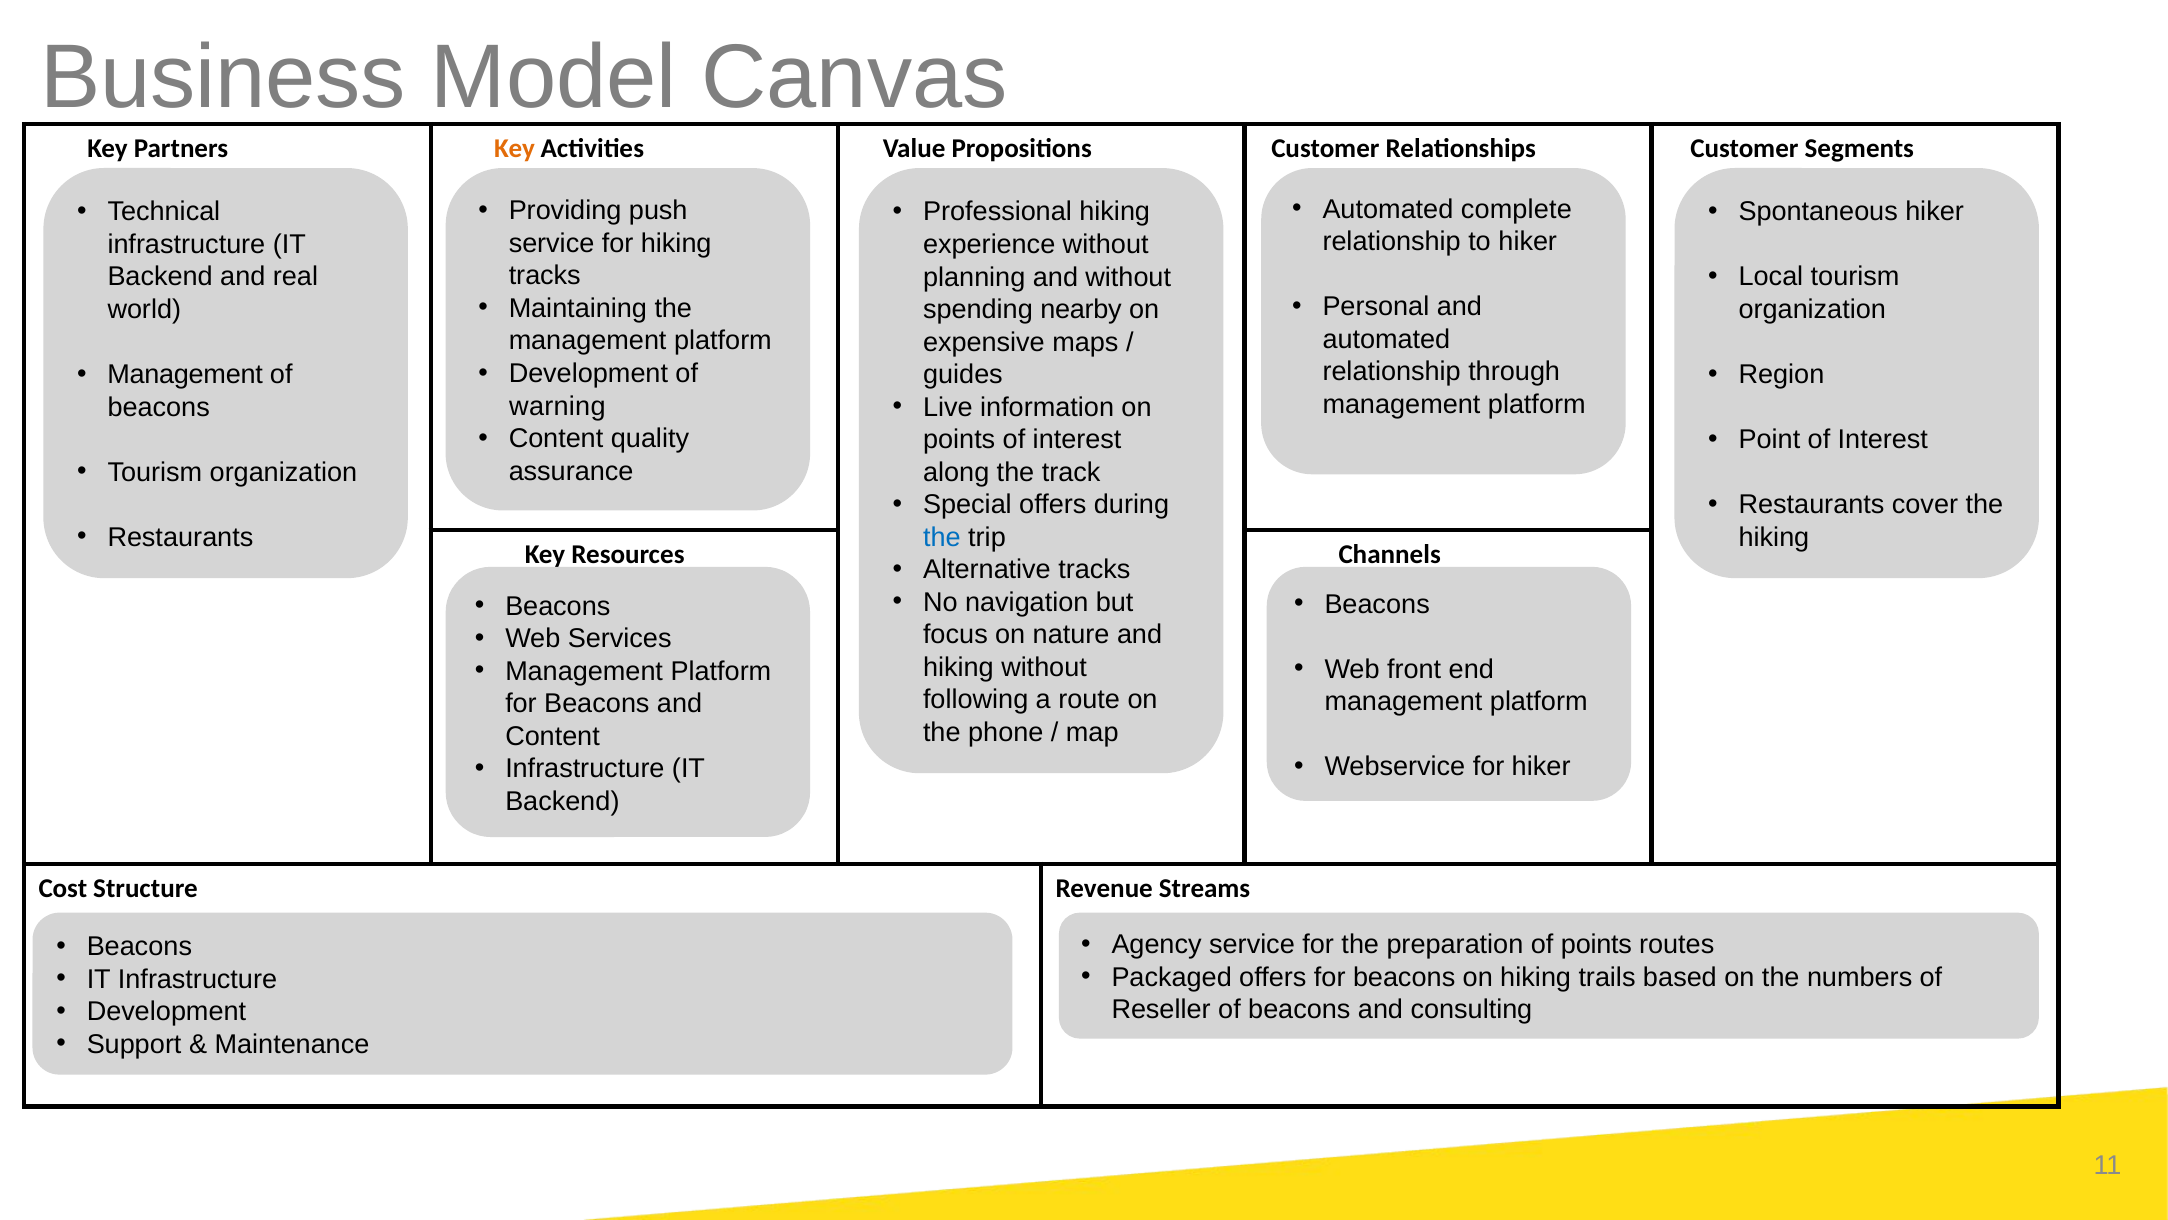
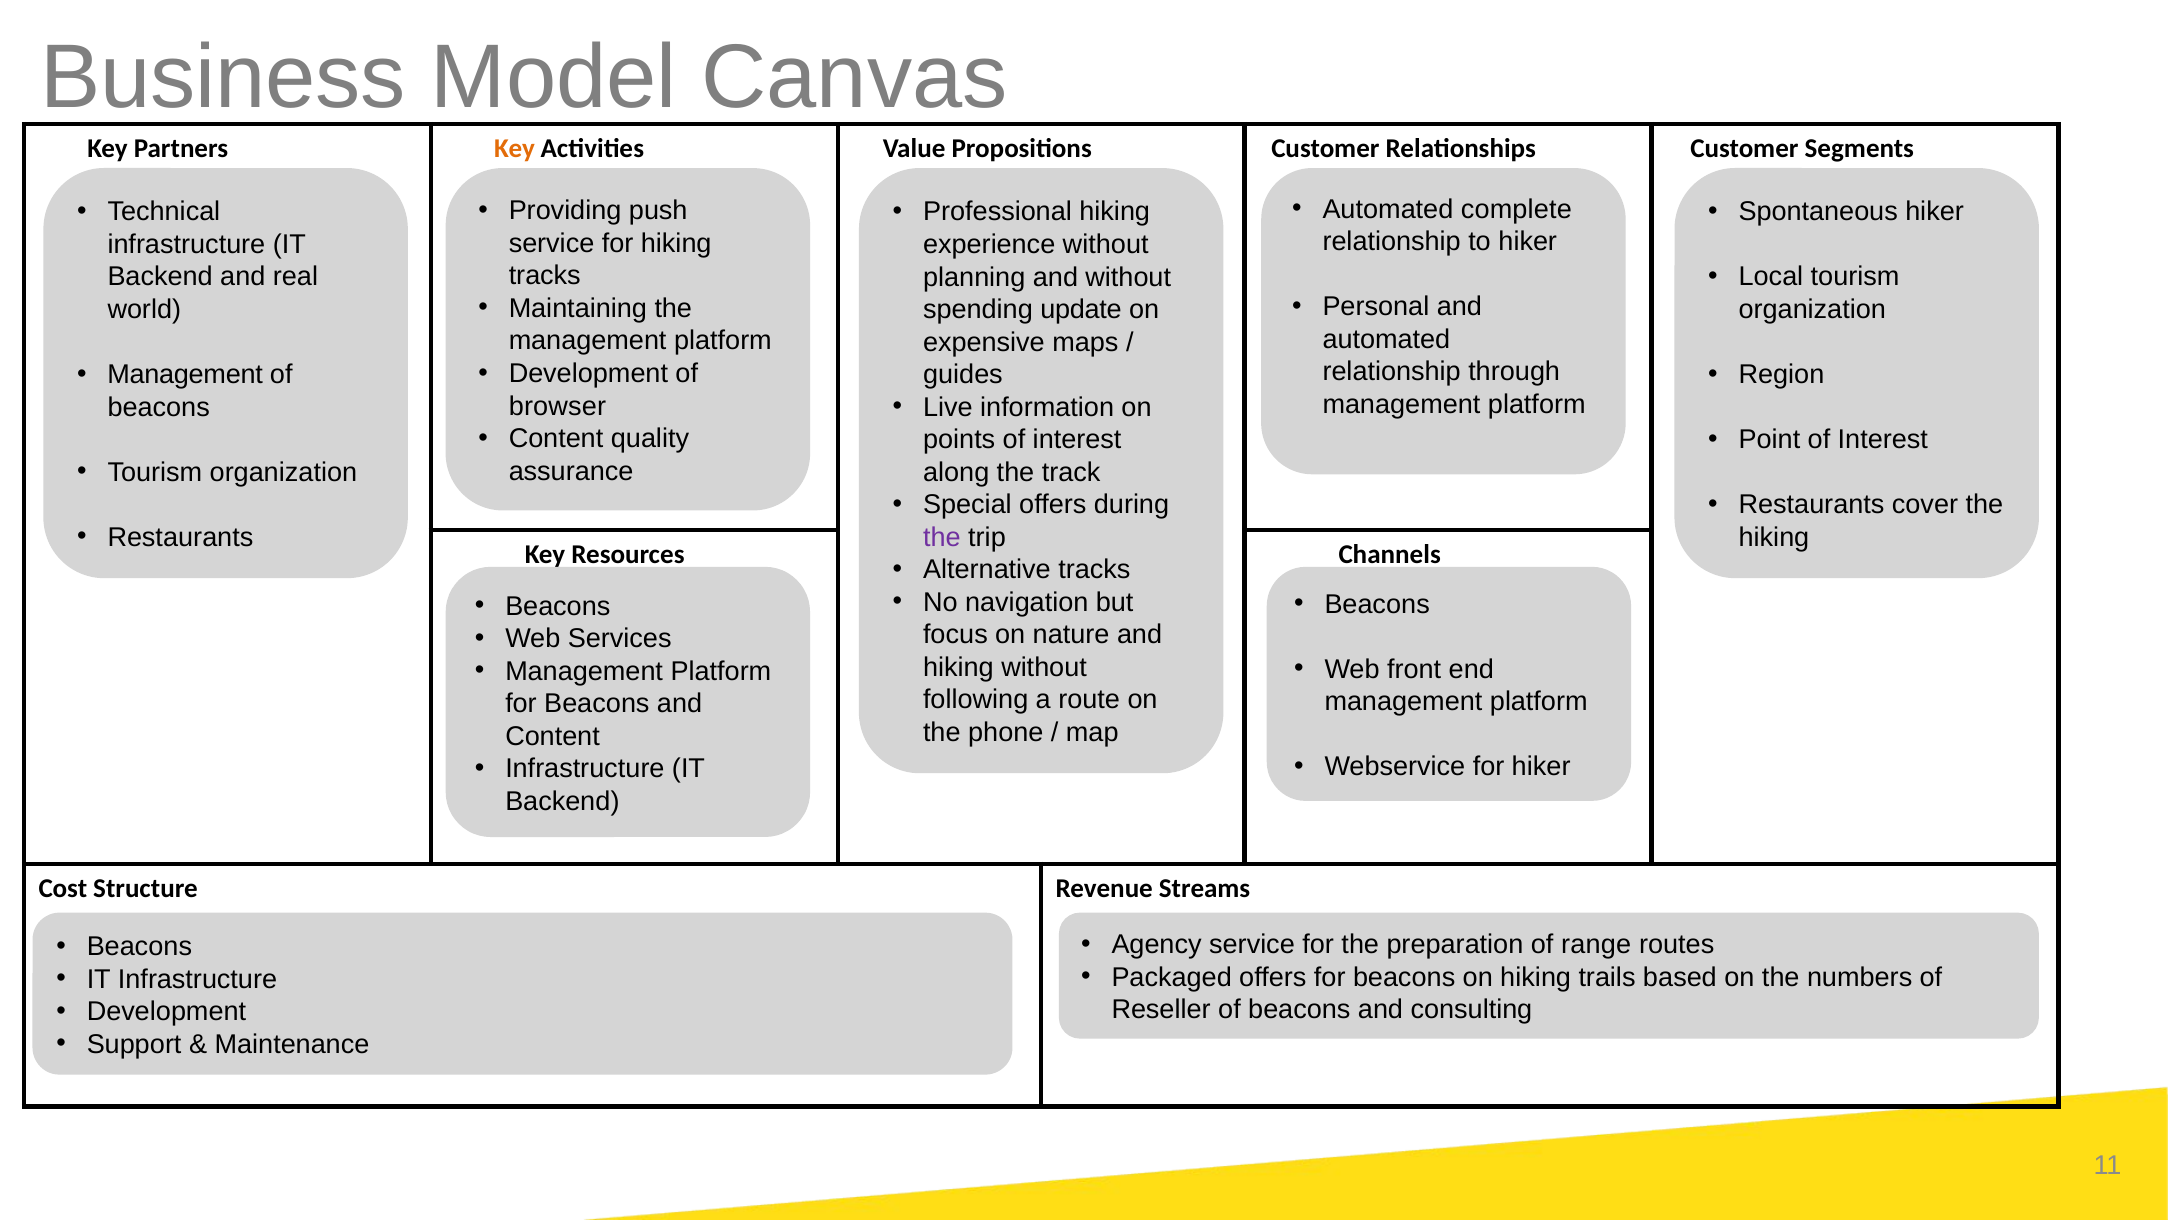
nearby: nearby -> update
warning: warning -> browser
the at (942, 537) colour: blue -> purple
of points: points -> range
